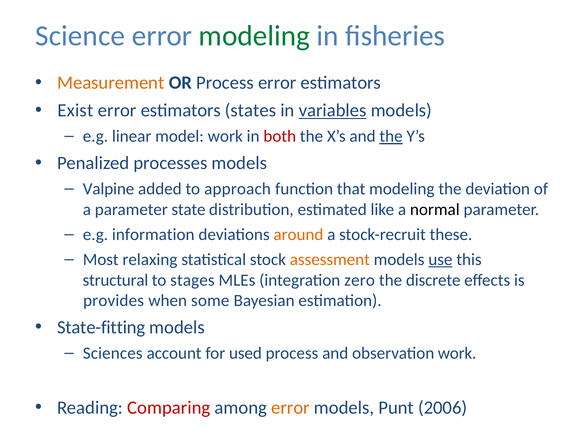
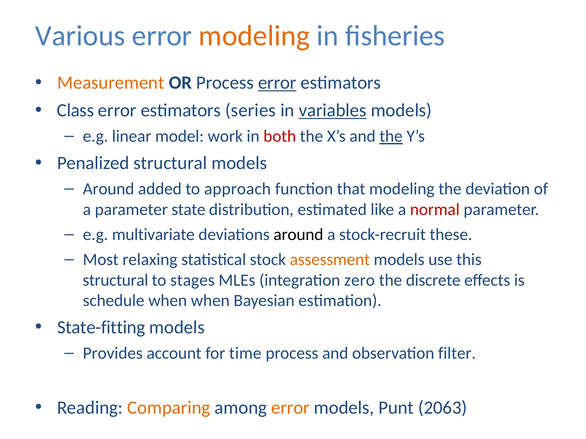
Science: Science -> Various
modeling at (254, 36) colour: green -> orange
error at (277, 83) underline: none -> present
Exist: Exist -> Class
states: states -> series
Penalized processes: processes -> structural
Valpine at (109, 189): Valpine -> Around
normal colour: black -> red
information: information -> multivariate
around at (298, 235) colour: orange -> black
use underline: present -> none
provides: provides -> schedule
when some: some -> when
Sciences: Sciences -> Provides
used: used -> time
observation work: work -> filter
Comparing colour: red -> orange
2006: 2006 -> 2063
